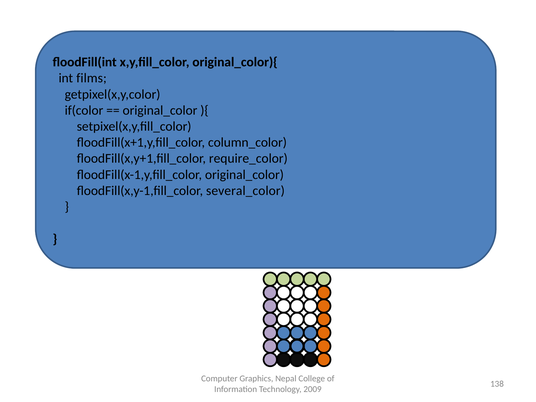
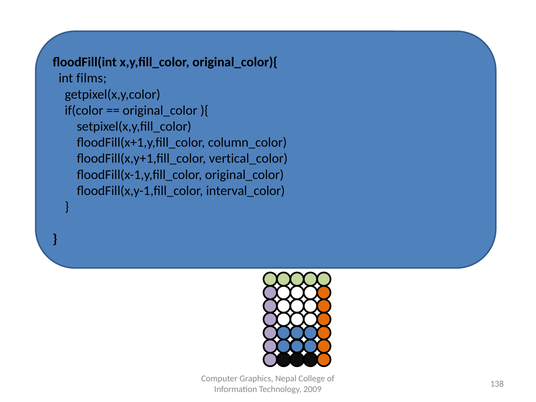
require_color: require_color -> vertical_color
several_color: several_color -> interval_color
